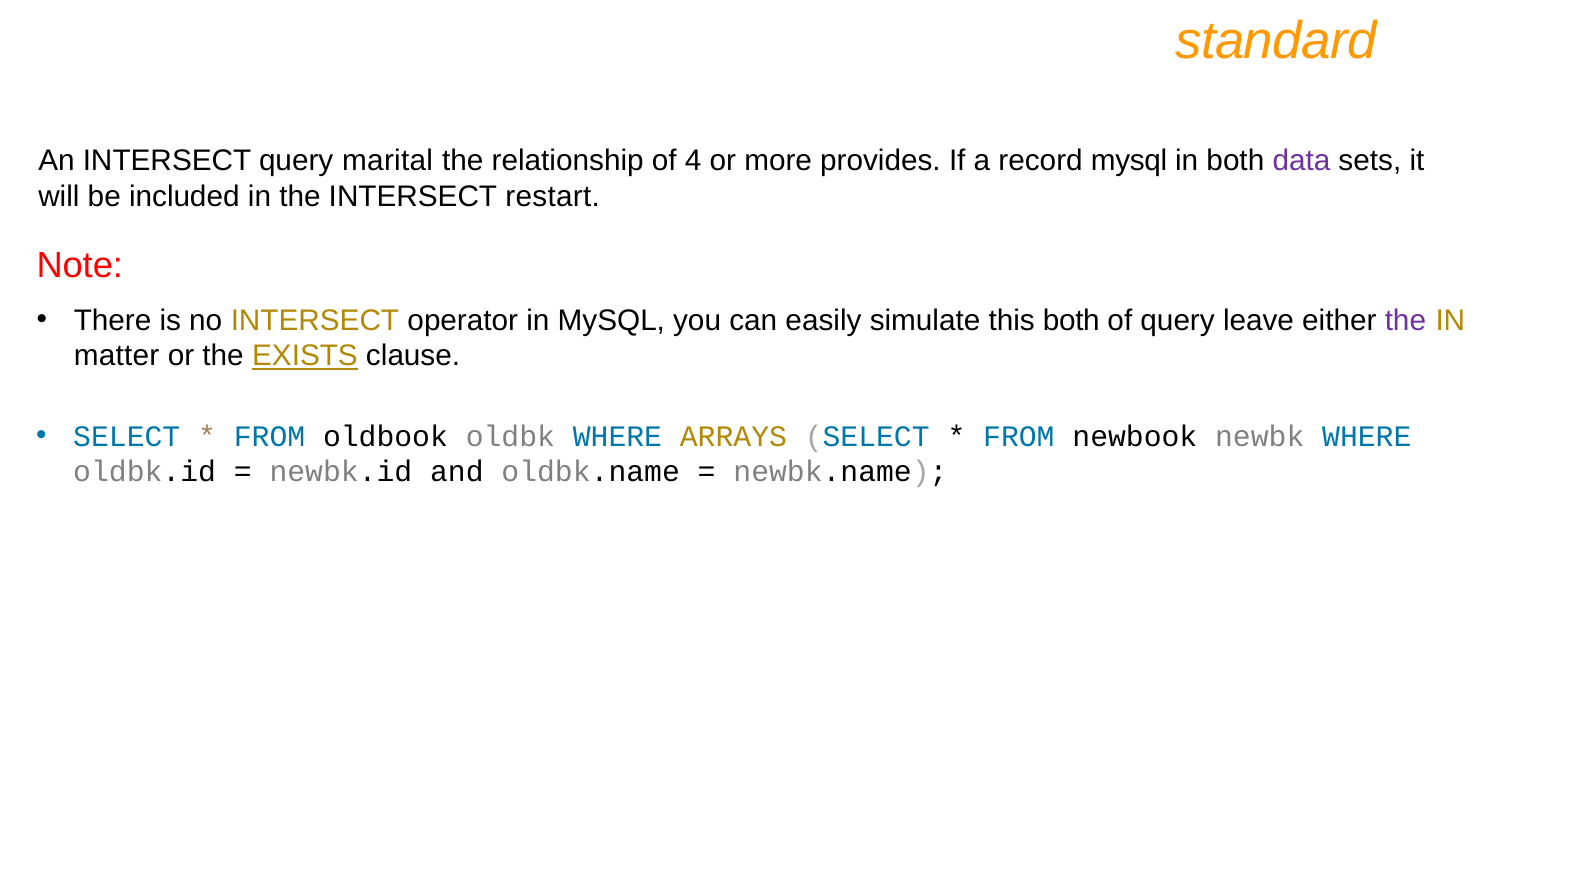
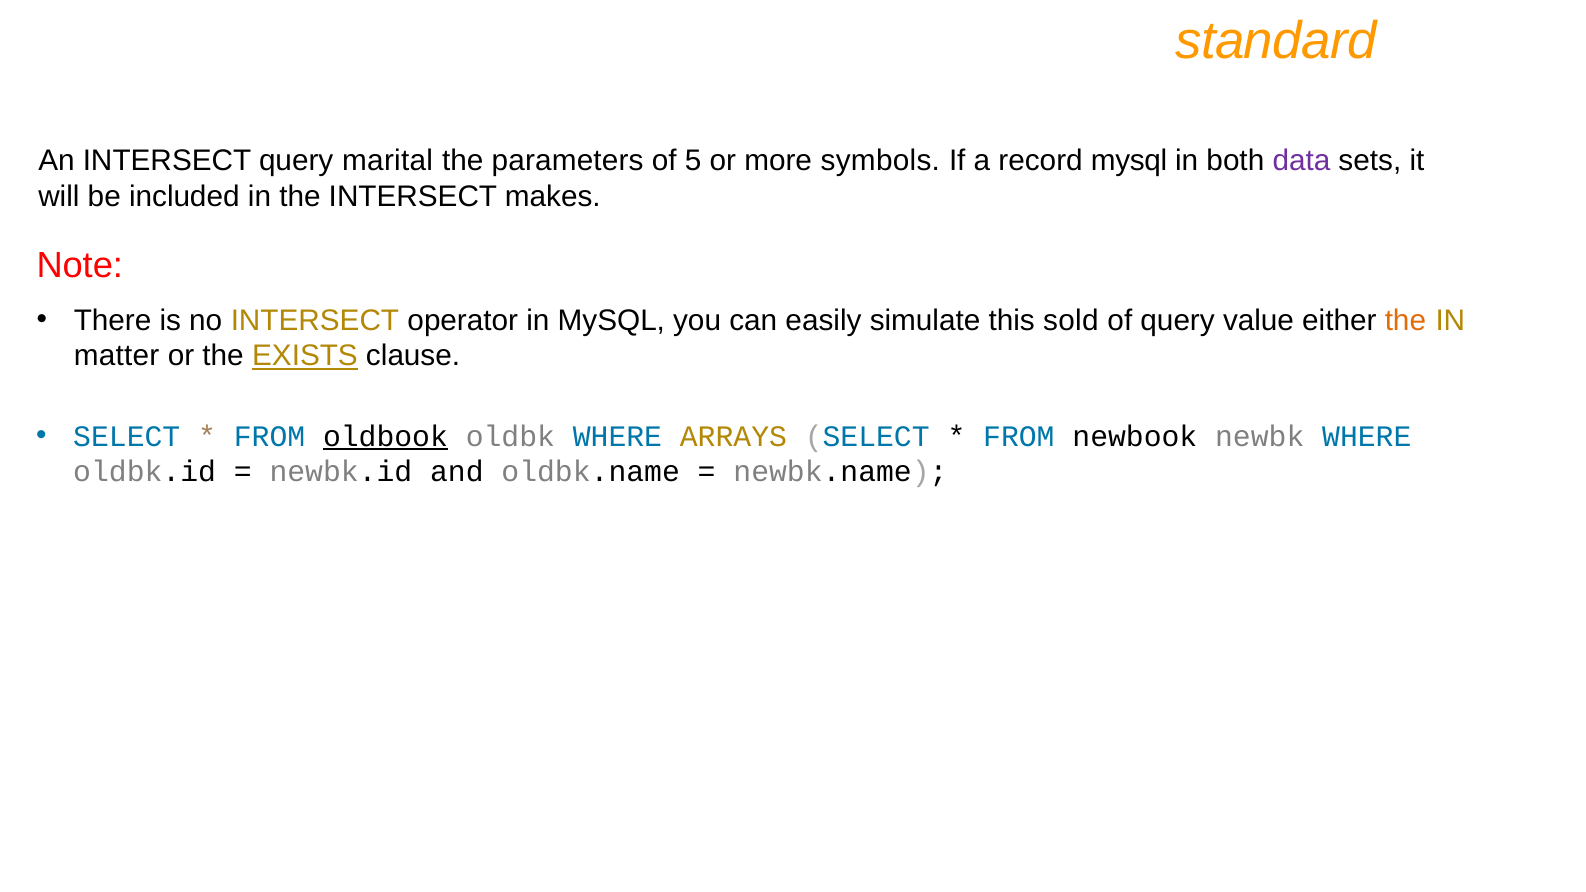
relationship: relationship -> parameters
4: 4 -> 5
provides: provides -> symbols
restart: restart -> makes
this both: both -> sold
leave: leave -> value
the at (1405, 320) colour: purple -> orange
oldbook underline: none -> present
